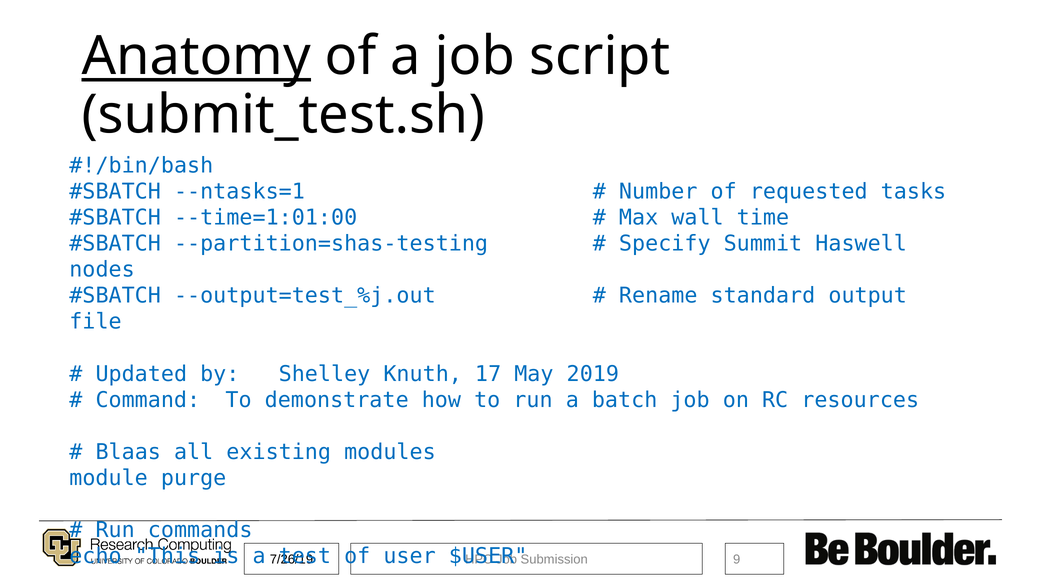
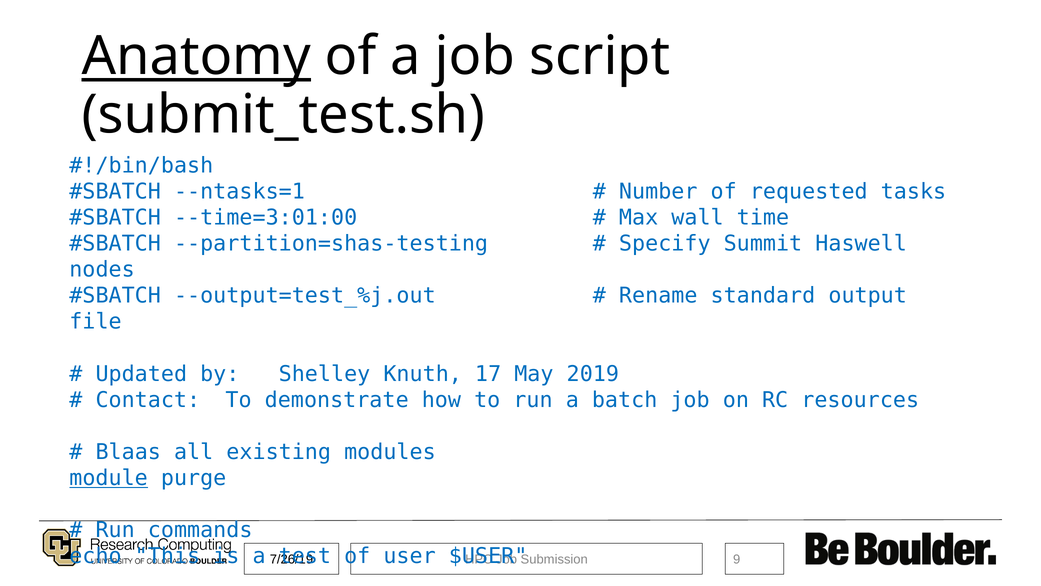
--time=1:01:00: --time=1:01:00 -> --time=3:01:00
Command: Command -> Contact
module underline: none -> present
